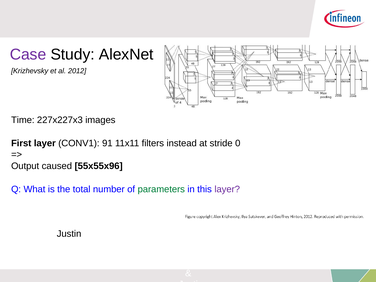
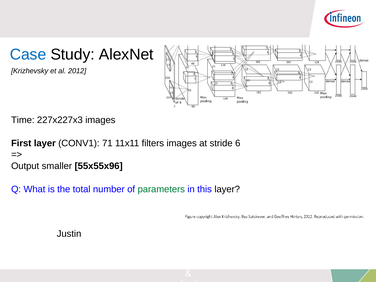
Case colour: purple -> blue
91: 91 -> 71
filters instead: instead -> images
stride 0: 0 -> 6
caused: caused -> smaller
layer at (227, 189) colour: purple -> black
